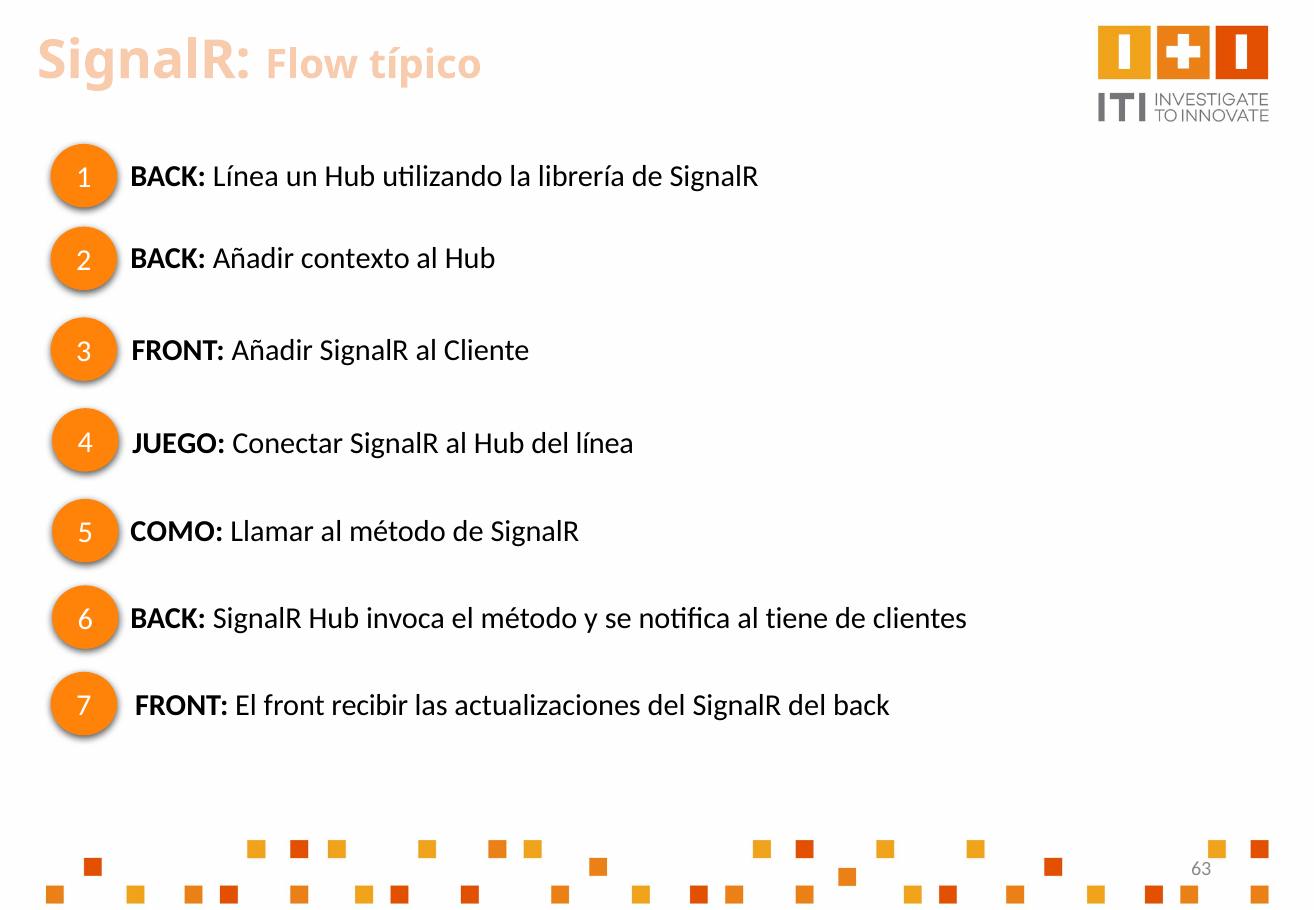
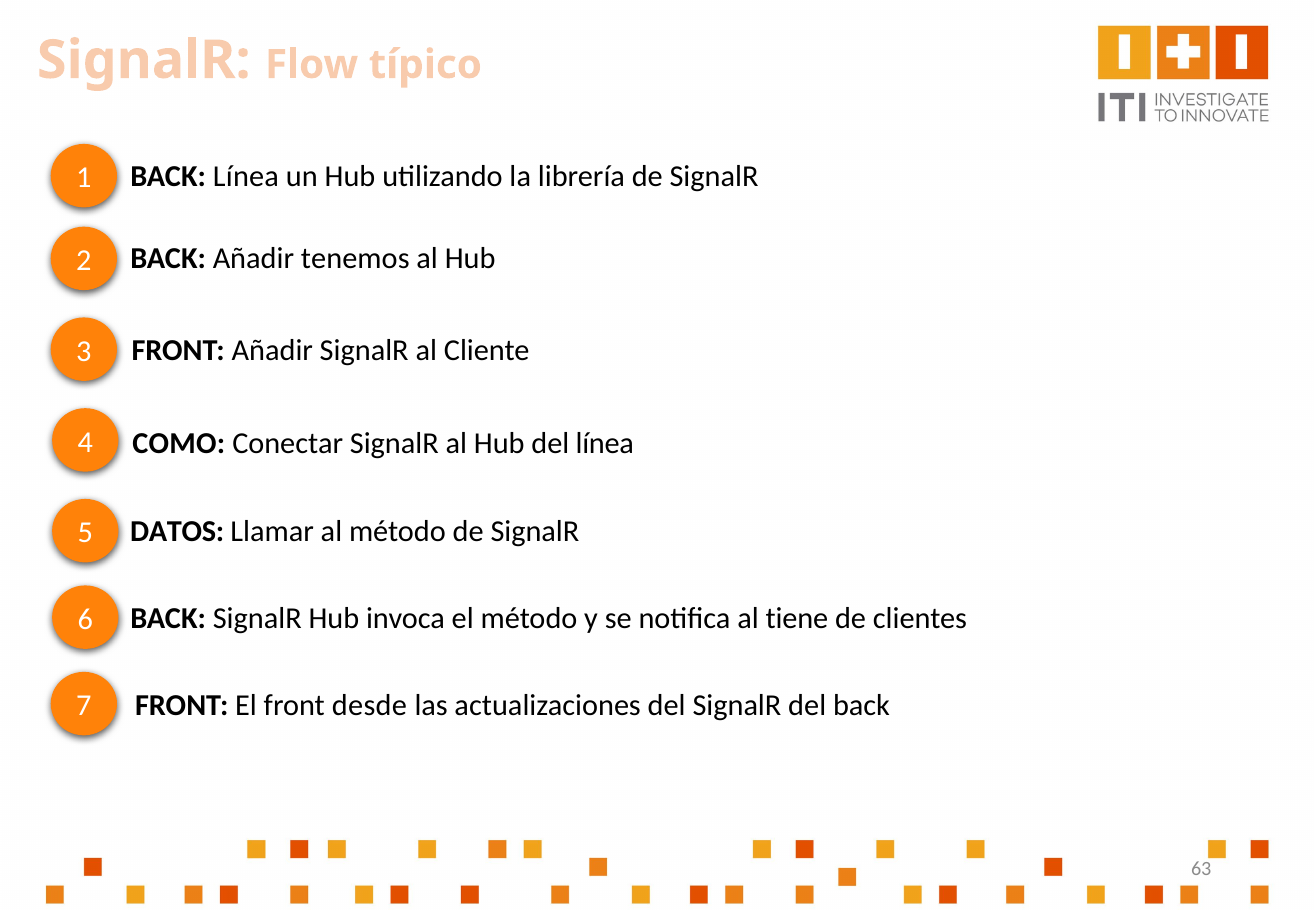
contexto: contexto -> tenemos
JUEGO: JUEGO -> COMO
COMO: COMO -> DATOS
recibir: recibir -> desde
